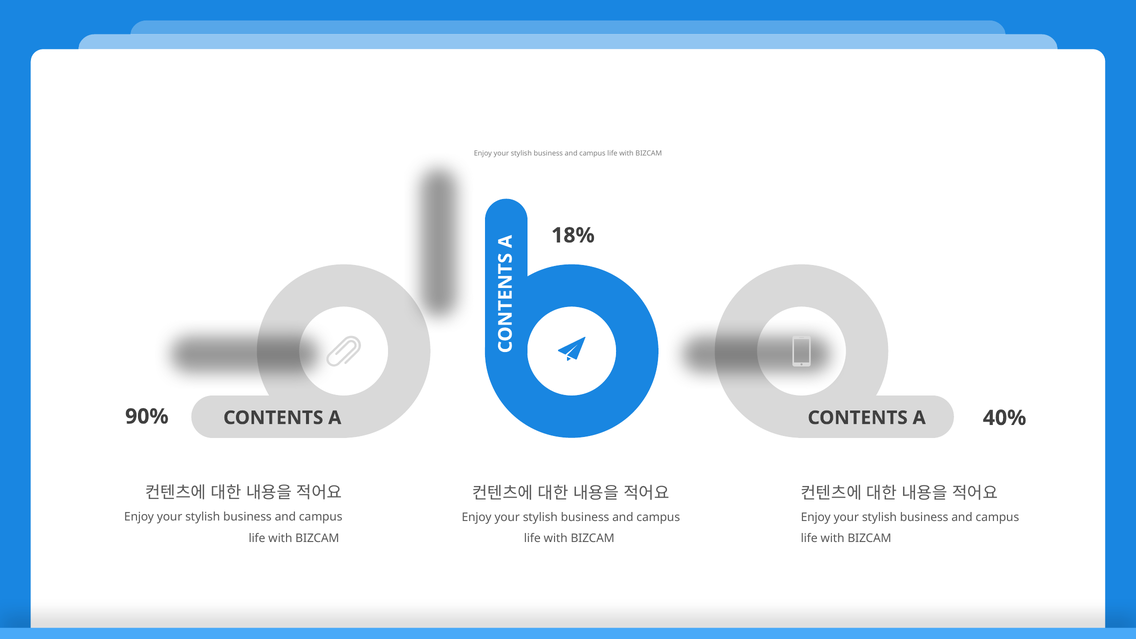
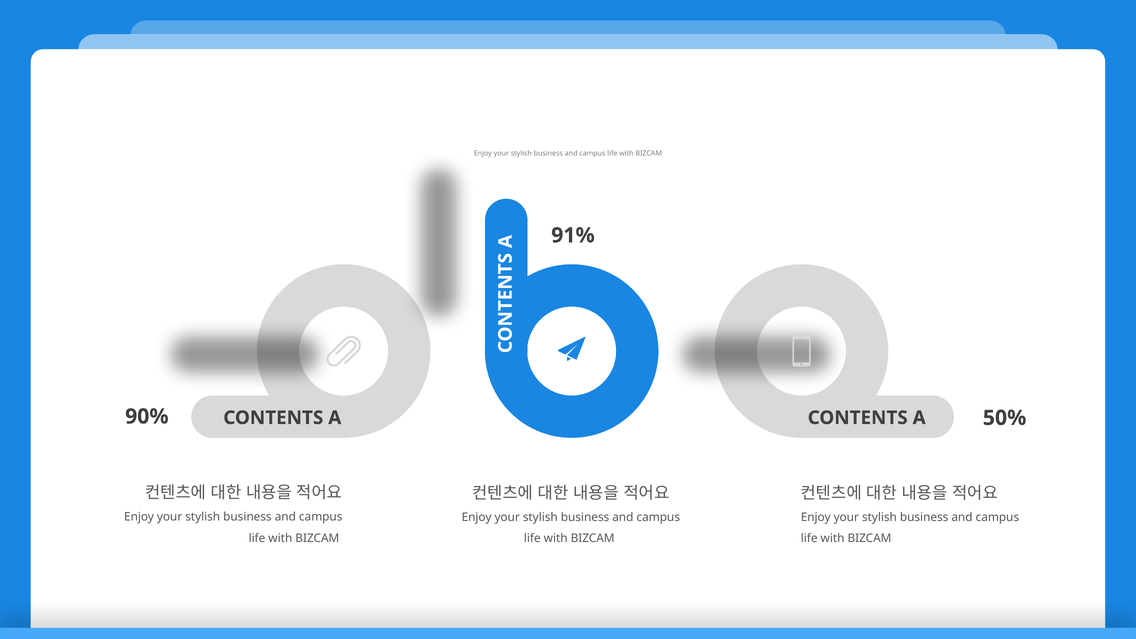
18%: 18% -> 91%
40%: 40% -> 50%
